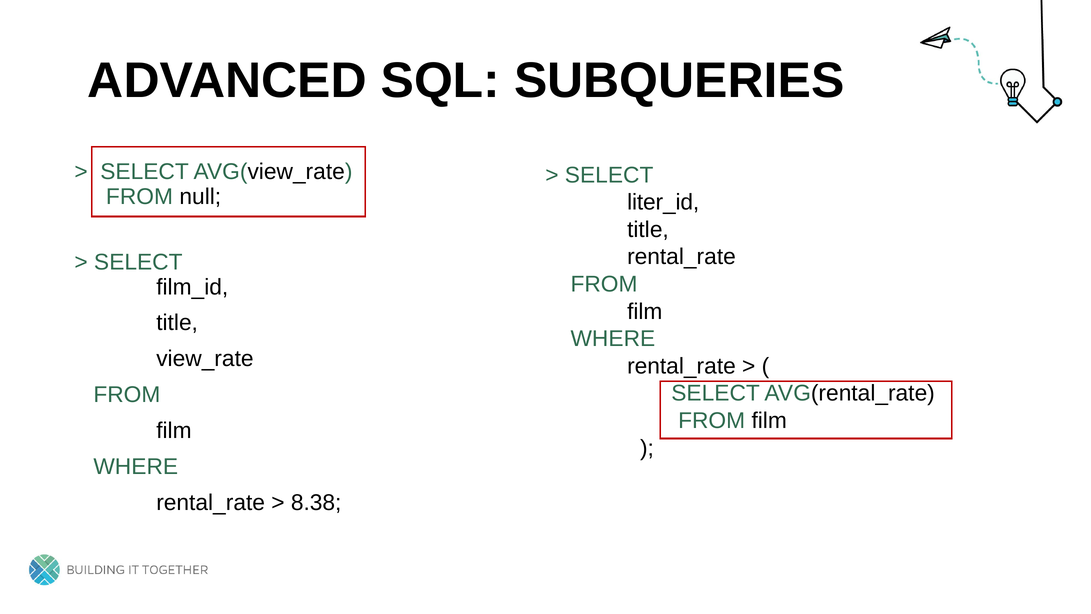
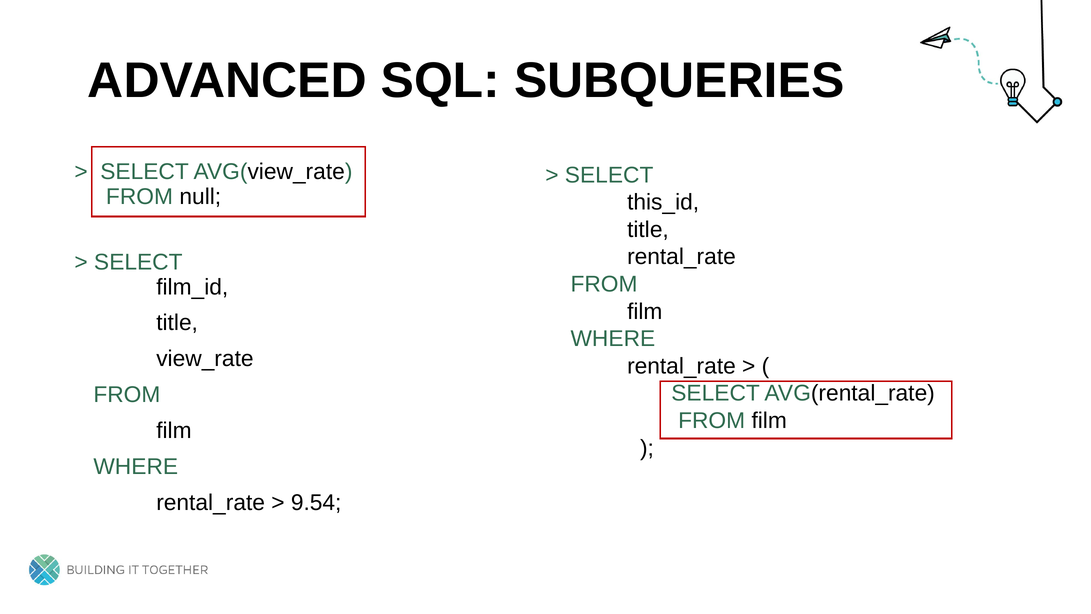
liter_id: liter_id -> this_id
8.38: 8.38 -> 9.54
